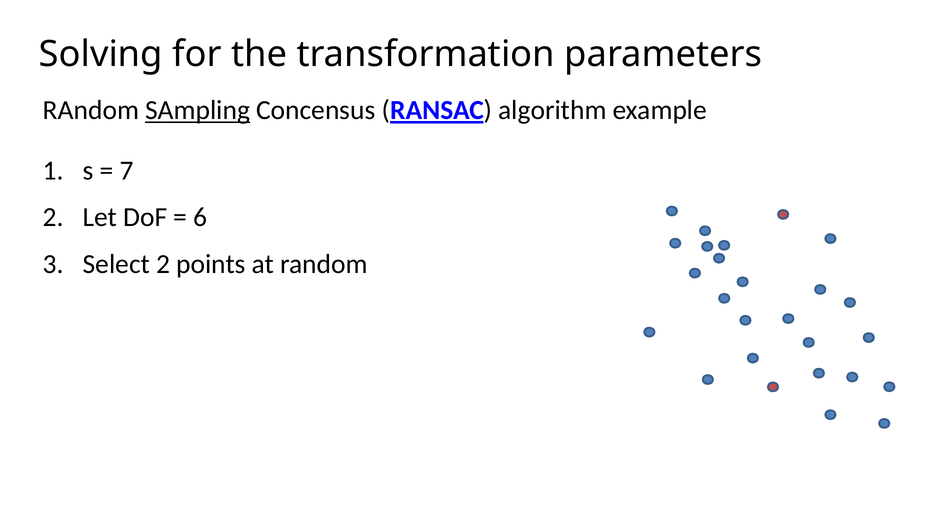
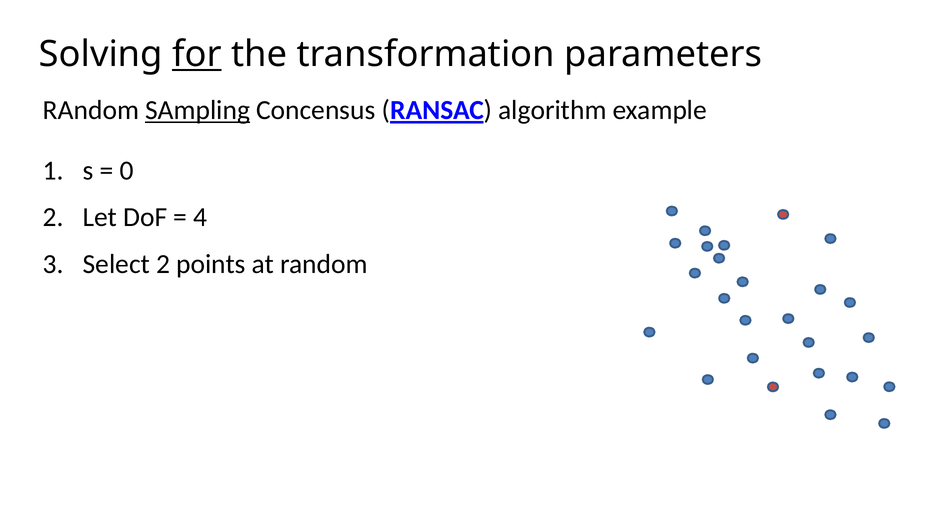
for underline: none -> present
7: 7 -> 0
6: 6 -> 4
